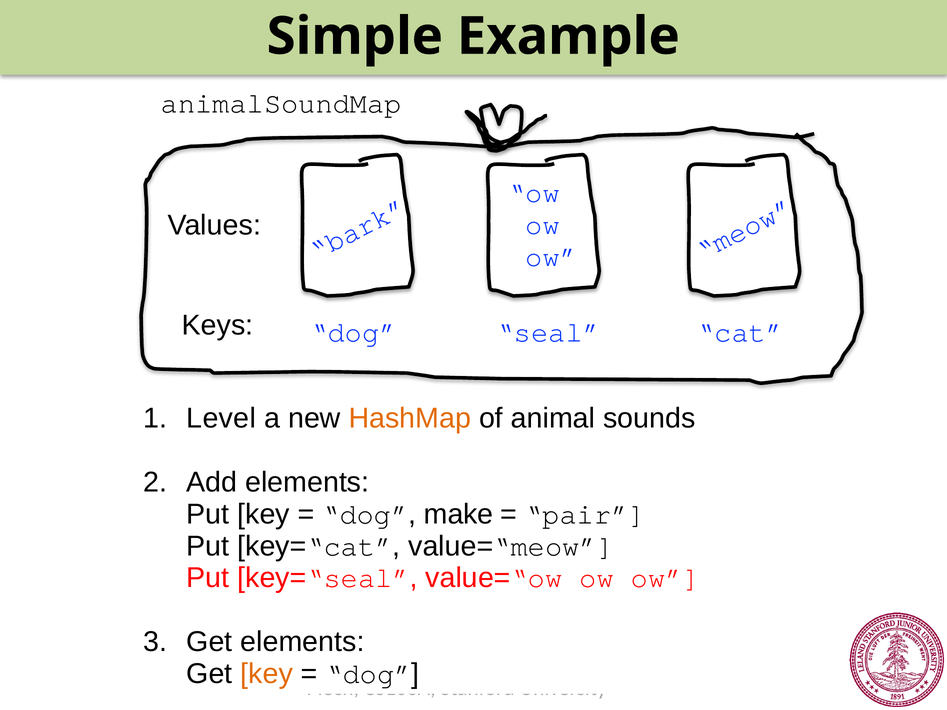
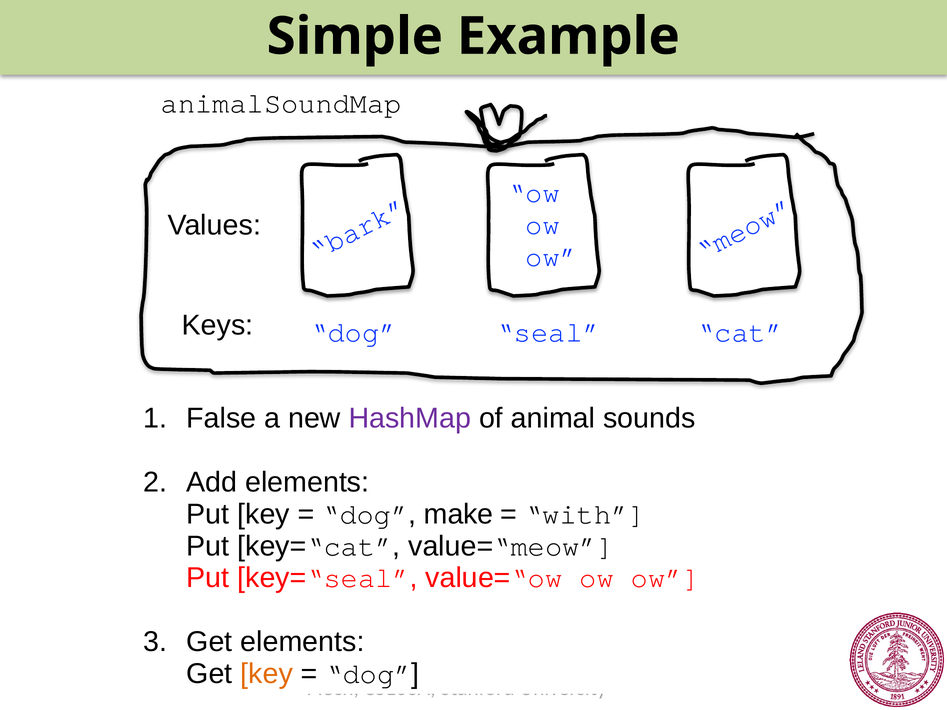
Level: Level -> False
HashMap colour: orange -> purple
pair: pair -> with
